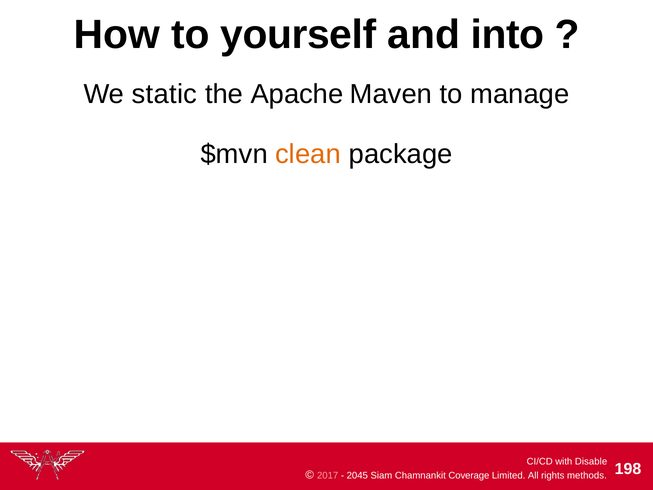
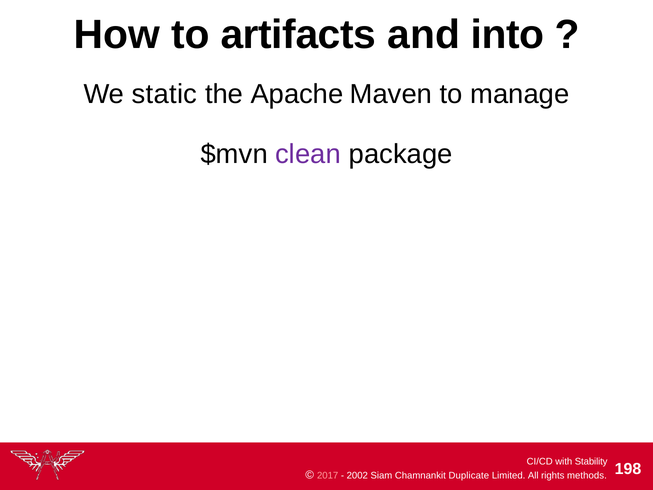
yourself: yourself -> artifacts
clean colour: orange -> purple
Disable: Disable -> Stability
2045: 2045 -> 2002
Coverage: Coverage -> Duplicate
